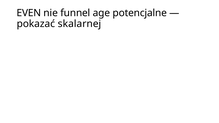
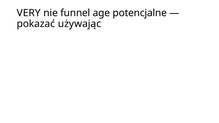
EVEN: EVEN -> VERY
skalarnej: skalarnej -> używając
